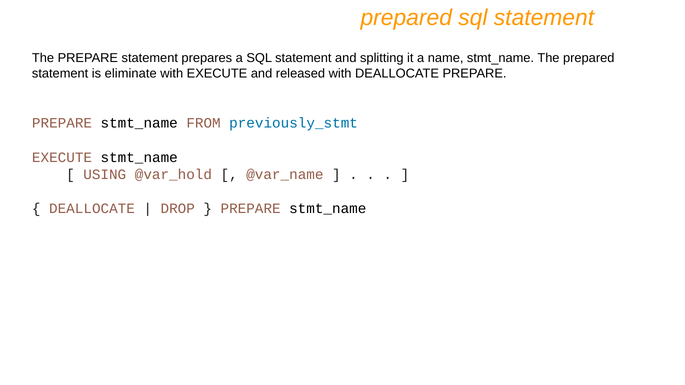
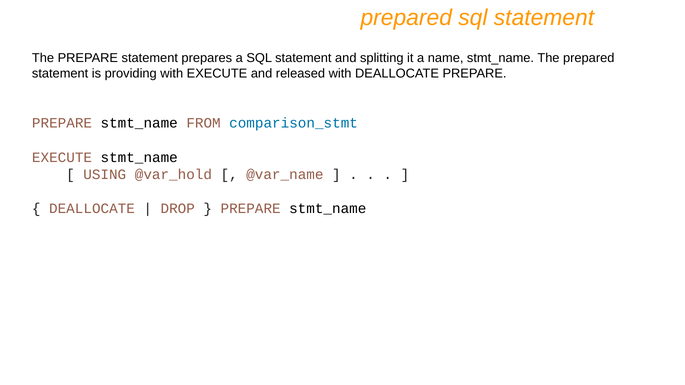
eliminate: eliminate -> providing
previously_stmt: previously_stmt -> comparison_stmt
